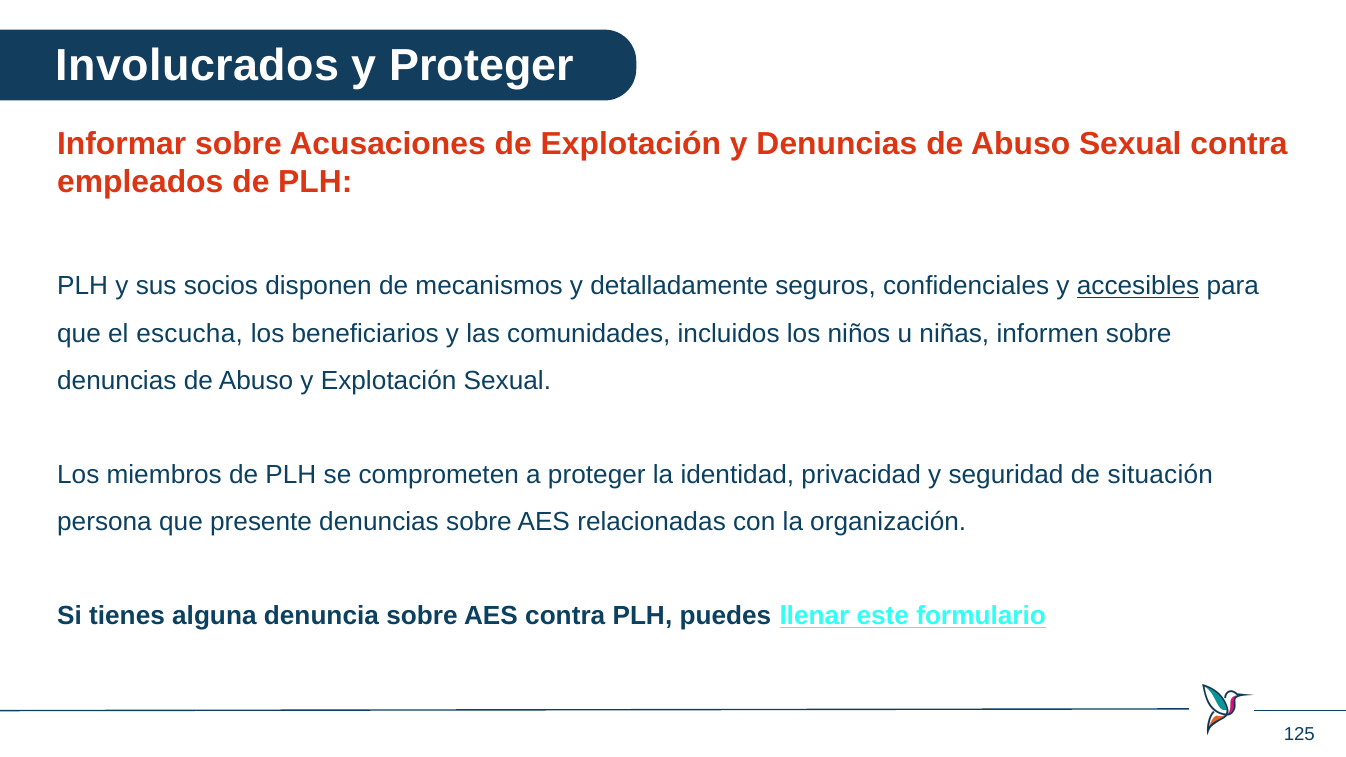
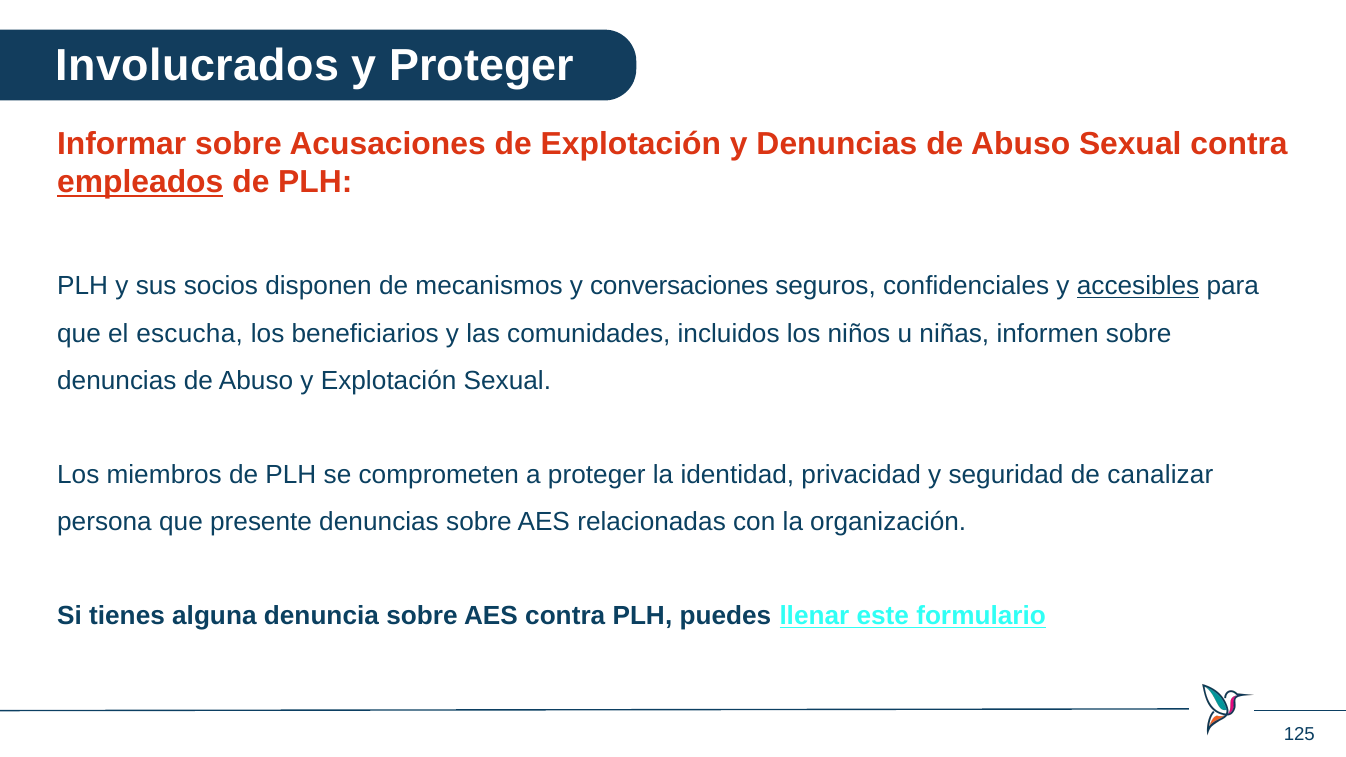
empleados underline: none -> present
detalladamente: detalladamente -> conversaciones
situación: situación -> canalizar
